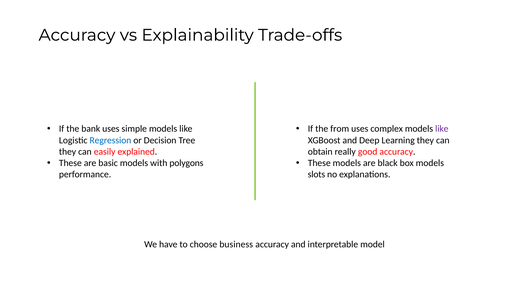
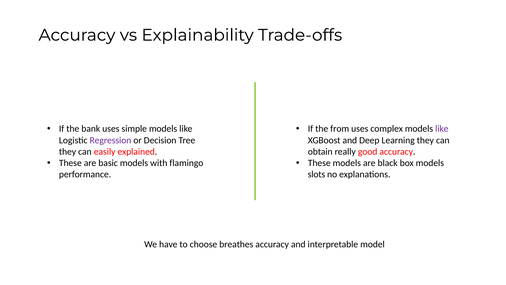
Regression colour: blue -> purple
polygons: polygons -> flamingo
business: business -> breathes
